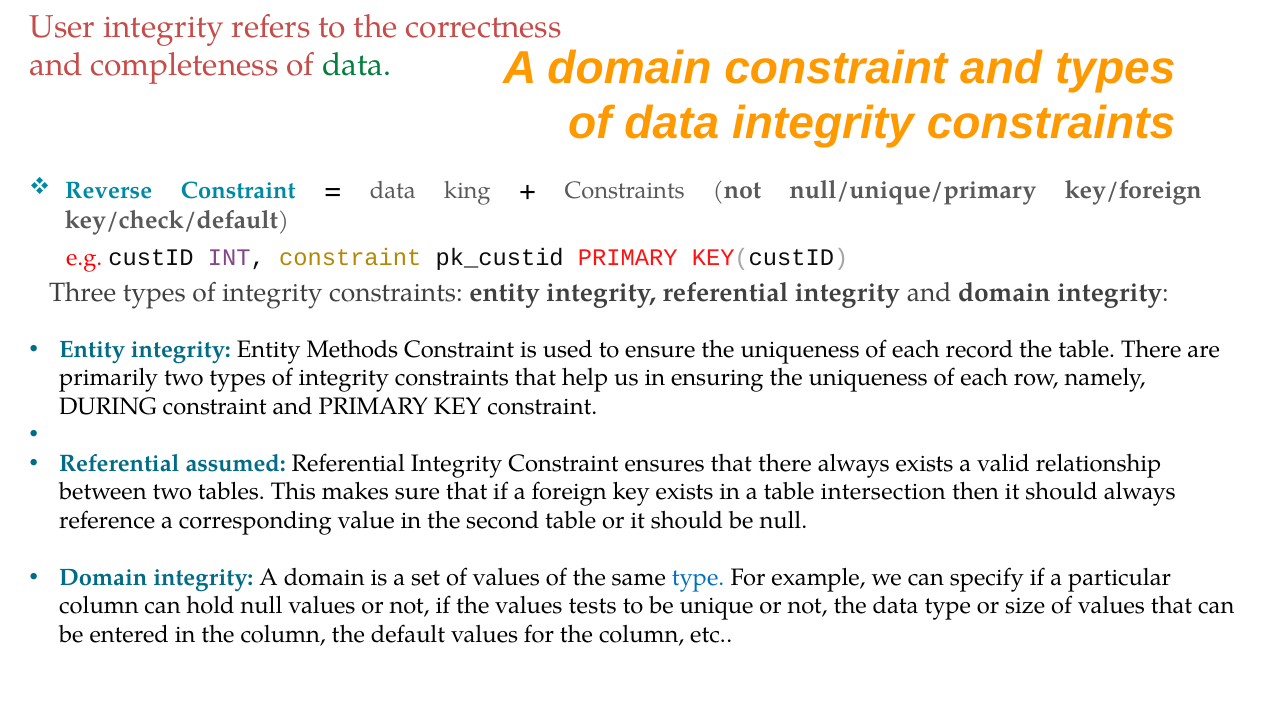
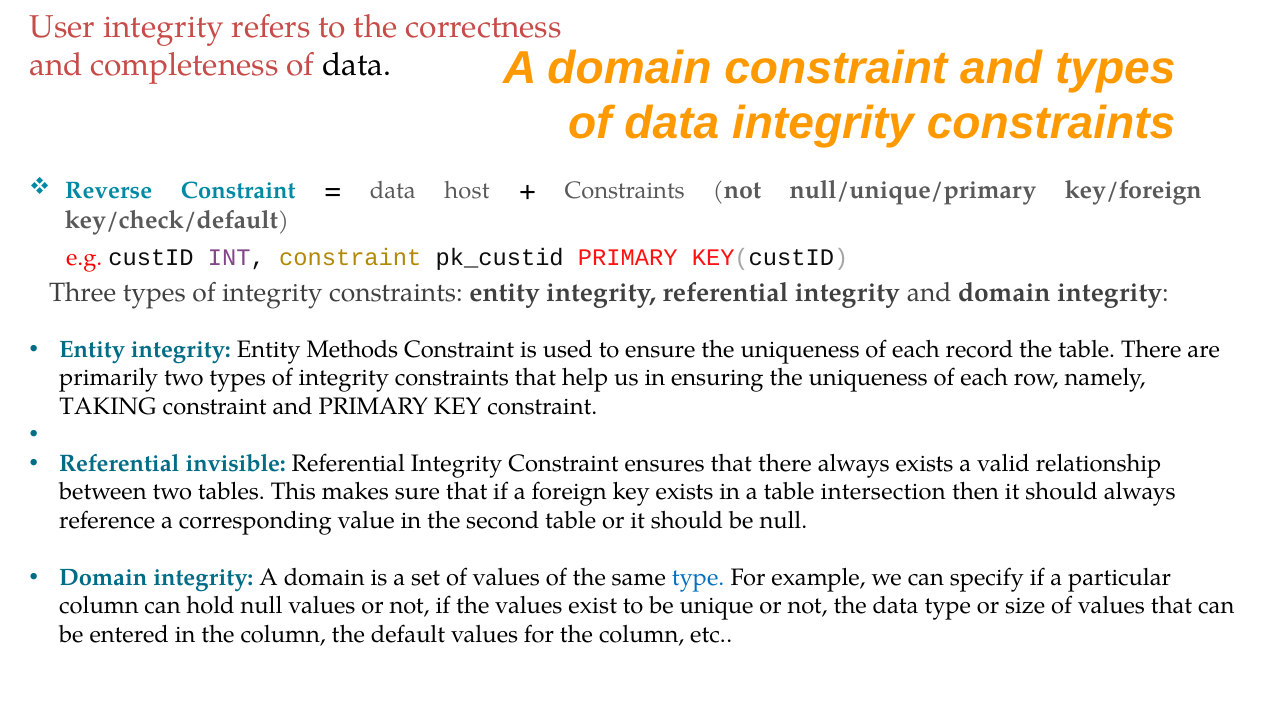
data at (357, 65) colour: green -> black
king: king -> host
DURING: DURING -> TAKING
assumed: assumed -> invisible
tests: tests -> exist
